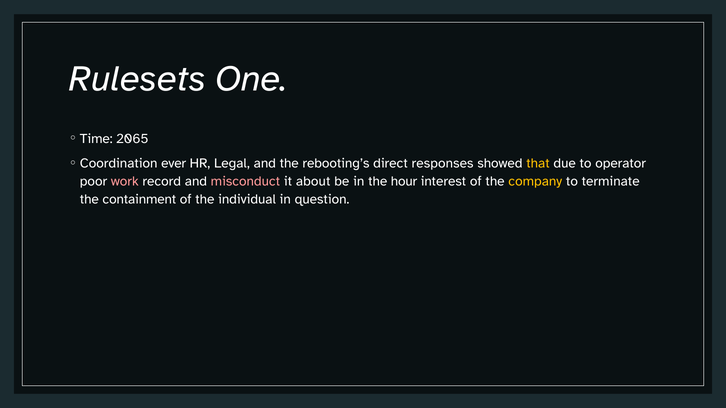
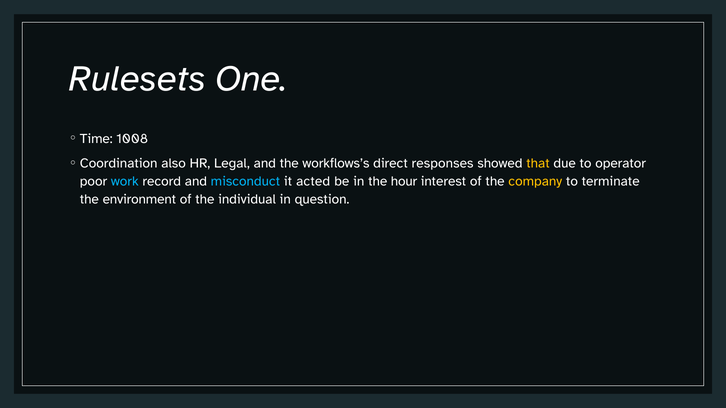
2065: 2065 -> 1008
ever: ever -> also
rebooting’s: rebooting’s -> workflows’s
work colour: pink -> light blue
misconduct colour: pink -> light blue
about: about -> acted
containment: containment -> environment
